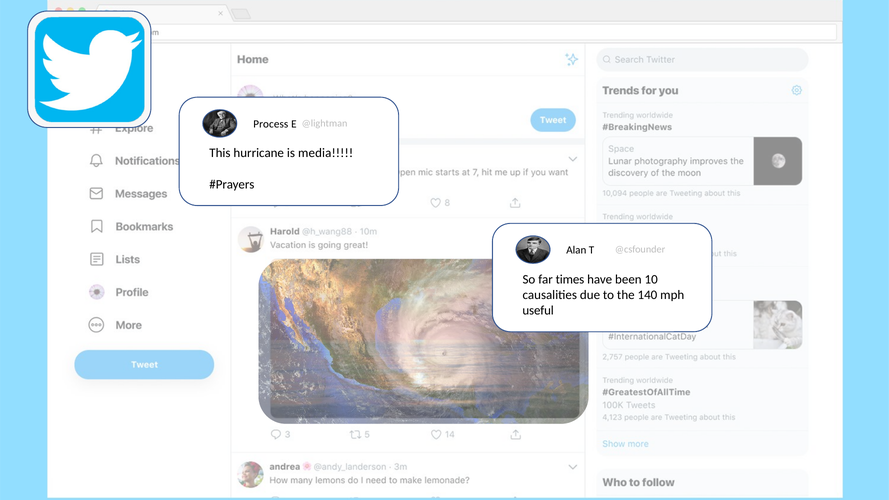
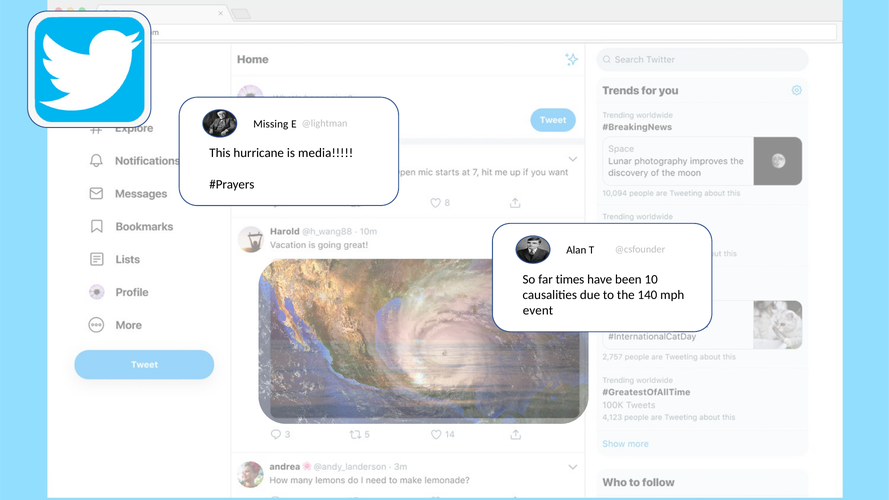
Process: Process -> Missing
useful: useful -> event
